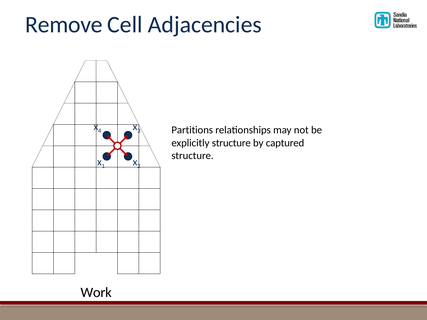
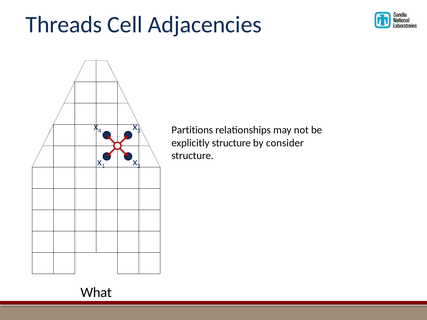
Remove: Remove -> Threads
captured: captured -> consider
Work: Work -> What
